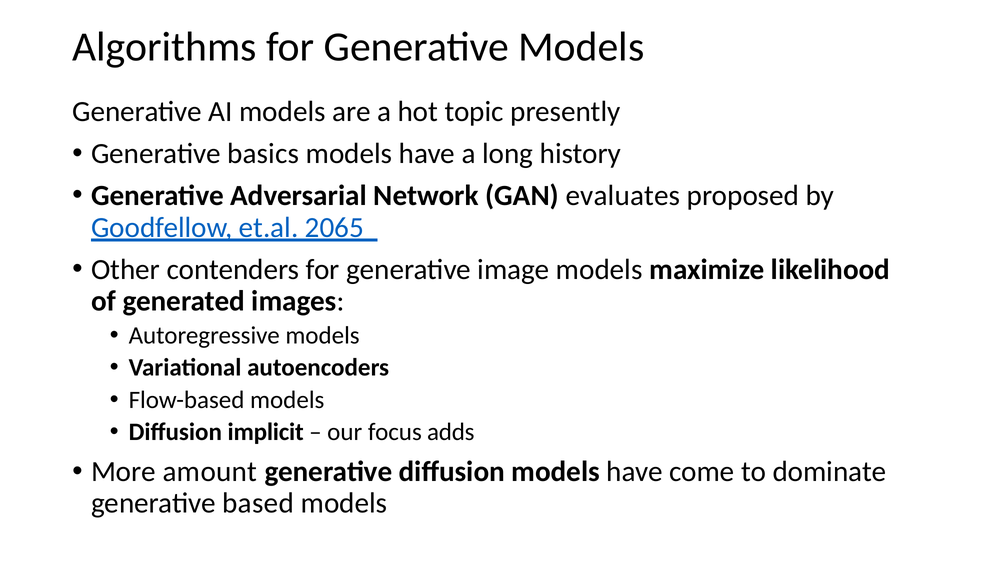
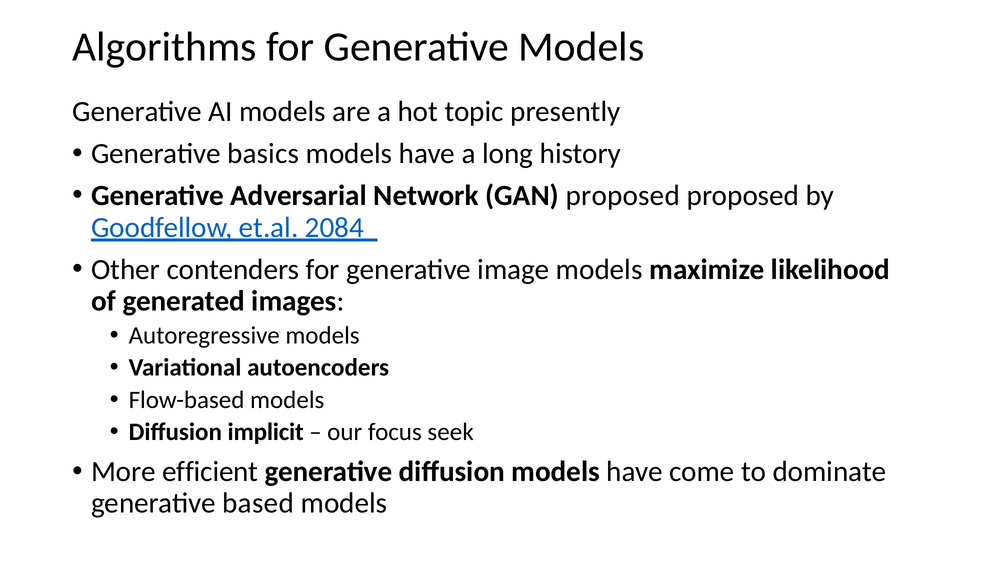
GAN evaluates: evaluates -> proposed
2065: 2065 -> 2084
adds: adds -> seek
amount: amount -> efficient
